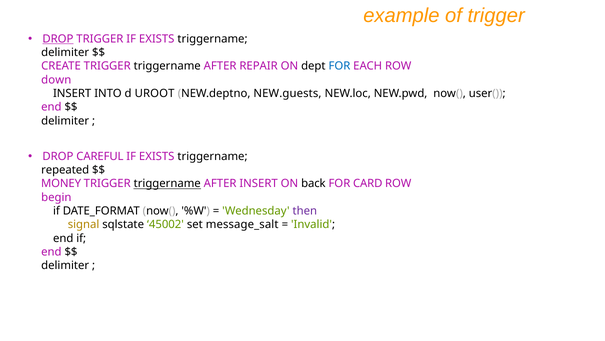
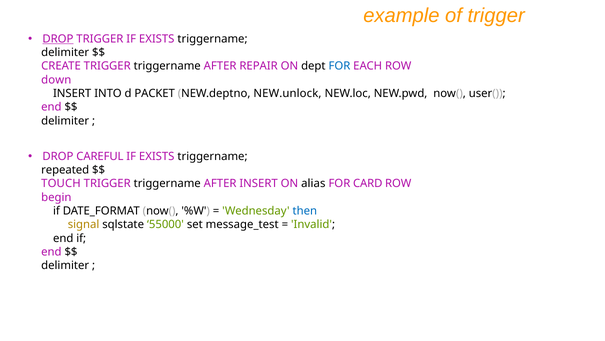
UROOT: UROOT -> PACKET
NEW.guests: NEW.guests -> NEW.unlock
MONEY: MONEY -> TOUCH
triggername at (167, 183) underline: present -> none
back: back -> alias
then colour: purple -> blue
45002: 45002 -> 55000
message_salt: message_salt -> message_test
